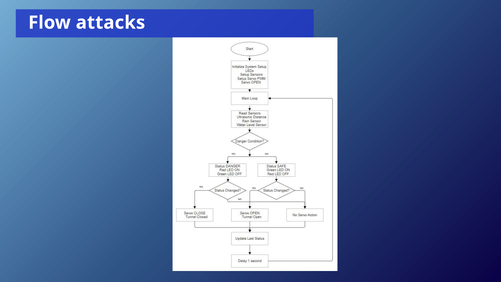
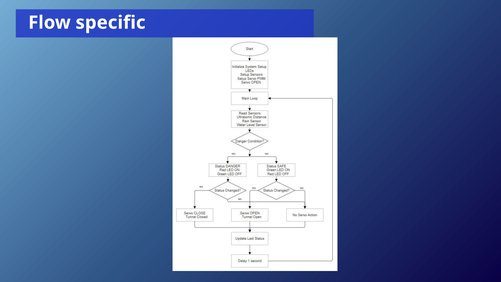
attacks: attacks -> specific
